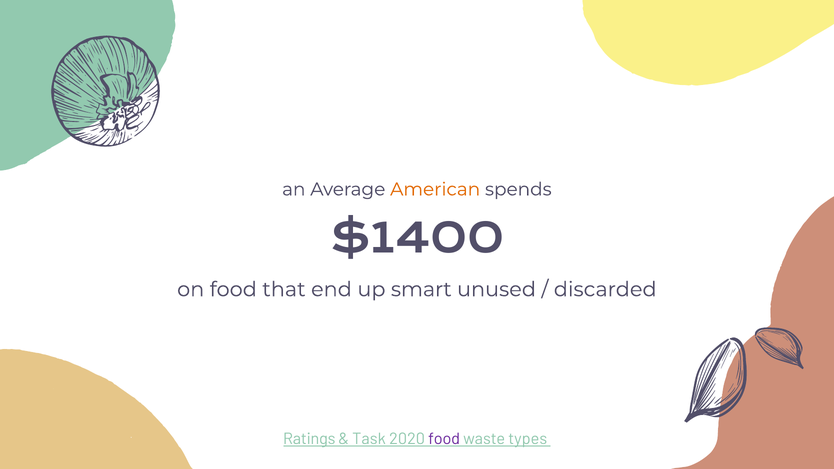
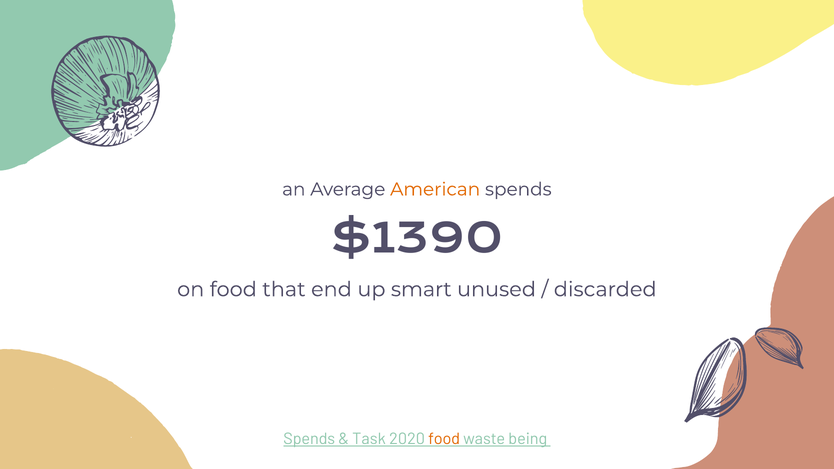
$1400: $1400 -> $1390
Ratings at (309, 439): Ratings -> Spends
food at (444, 439) colour: purple -> orange
types: types -> being
